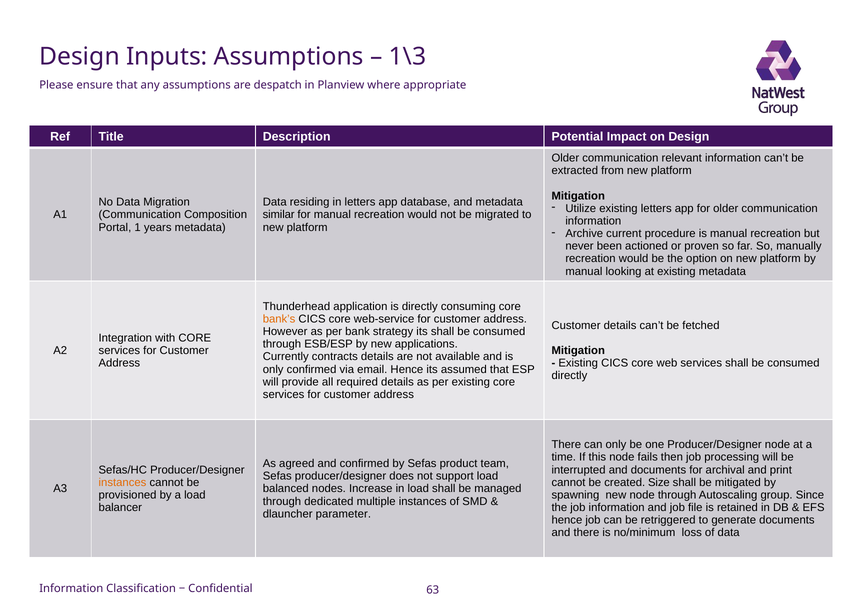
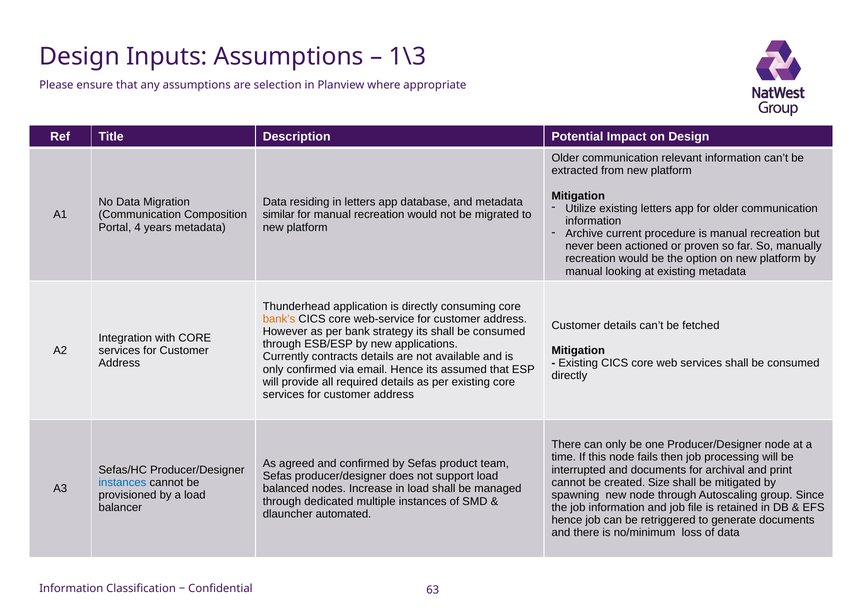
despatch: despatch -> selection
1: 1 -> 4
instances at (122, 482) colour: orange -> blue
parameter: parameter -> automated
